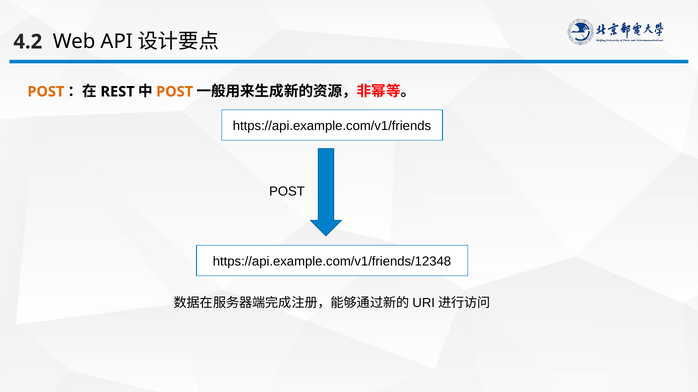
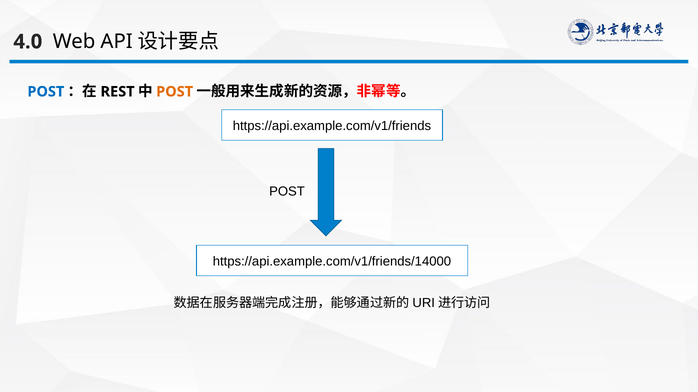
4.2: 4.2 -> 4.0
POST at (46, 92) colour: orange -> blue
https://api.example.com/v1/friends/12348: https://api.example.com/v1/friends/12348 -> https://api.example.com/v1/friends/14000
